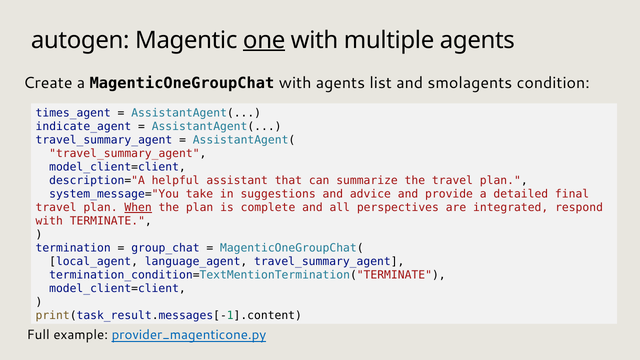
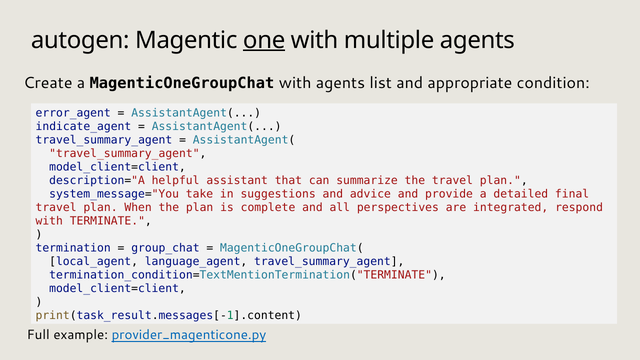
smolagents: smolagents -> appropriate
times_agent: times_agent -> error_agent
When underline: present -> none
